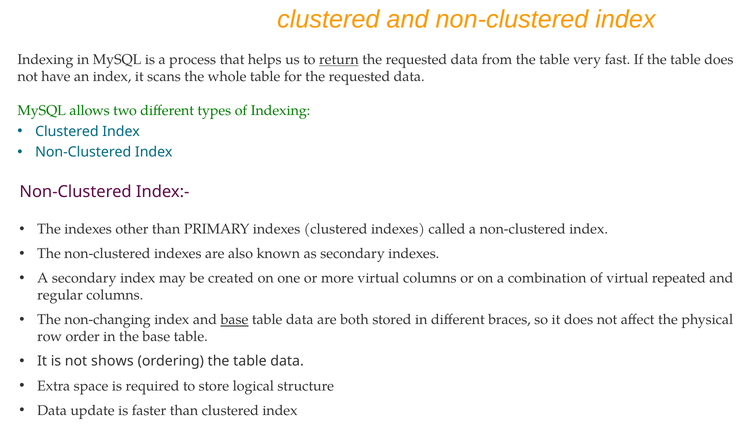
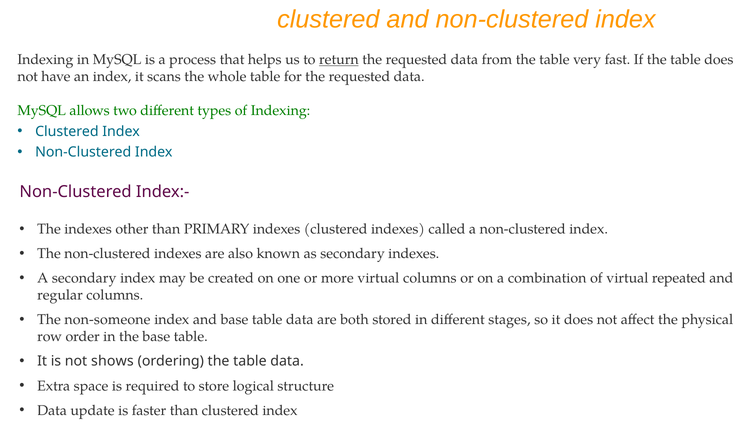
non-changing: non-changing -> non-someone
base at (234, 320) underline: present -> none
braces: braces -> stages
